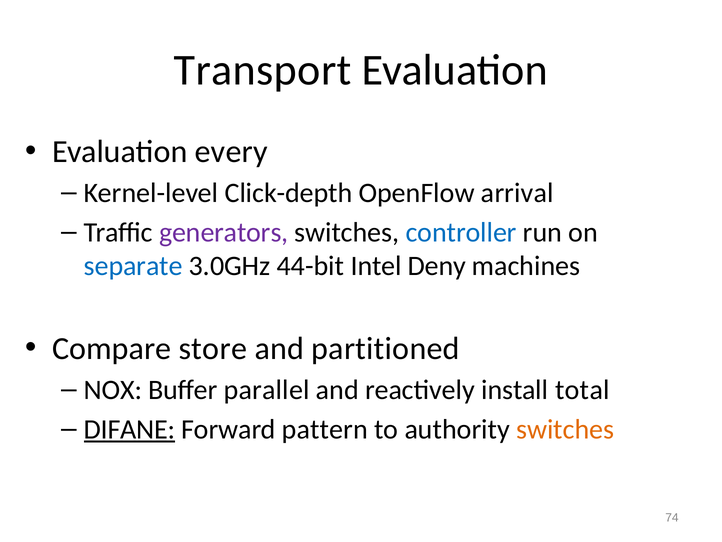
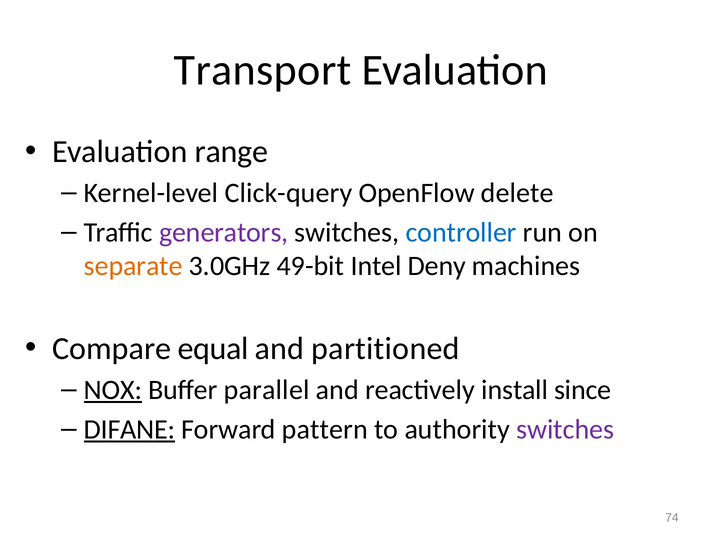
every: every -> range
Click-depth: Click-depth -> Click-query
arrival: arrival -> delete
separate colour: blue -> orange
44-bit: 44-bit -> 49-bit
store: store -> equal
NOX underline: none -> present
total: total -> since
switches at (565, 429) colour: orange -> purple
